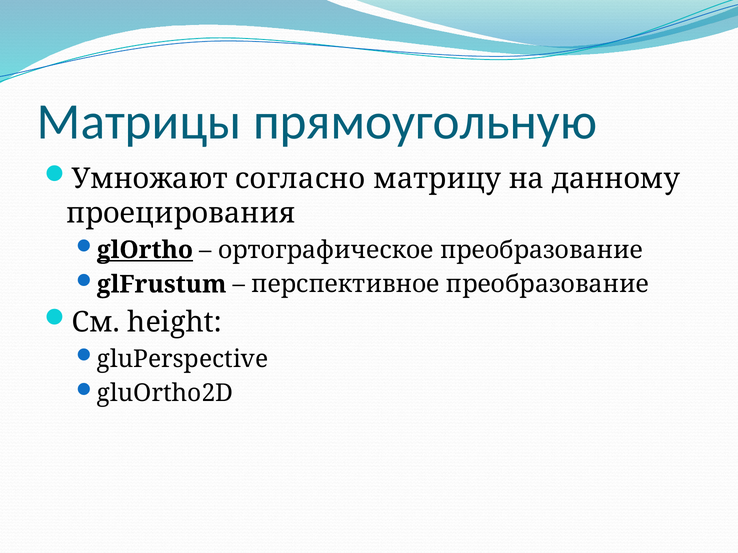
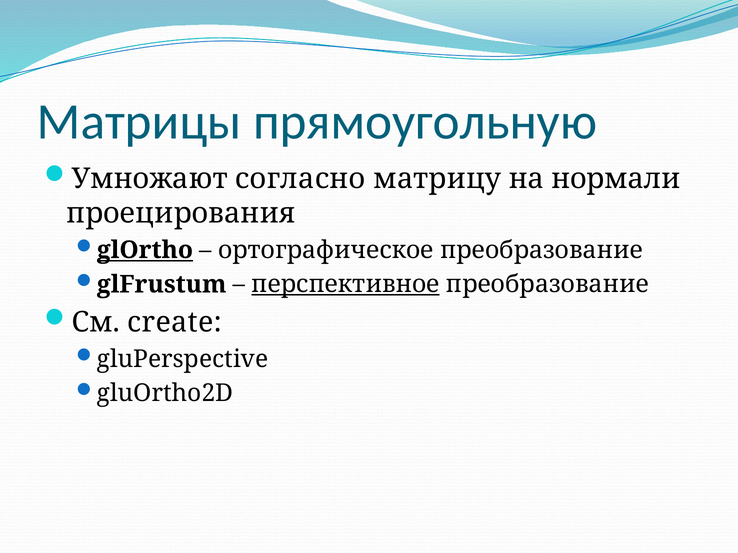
данному: данному -> нормали
перспективное underline: none -> present
height: height -> create
